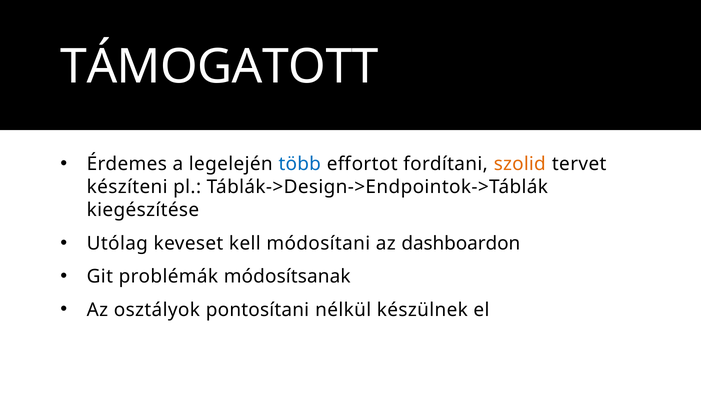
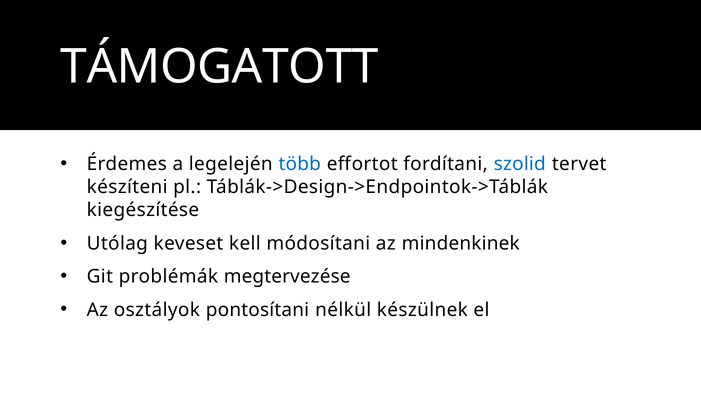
szolid colour: orange -> blue
dashboardon: dashboardon -> mindenkinek
módosítsanak: módosítsanak -> megtervezése
